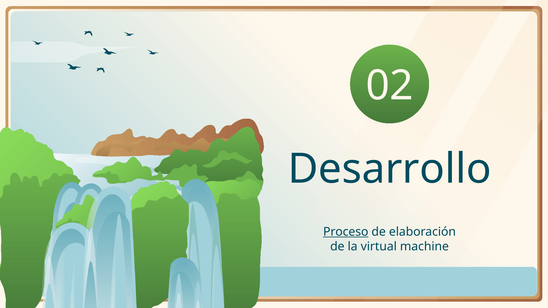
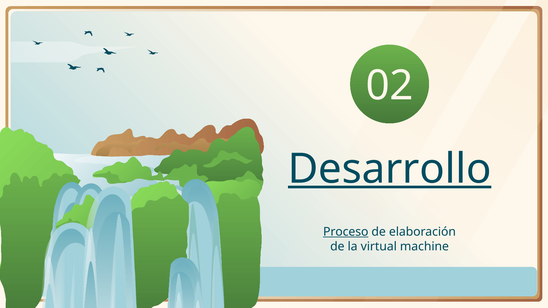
Desarrollo underline: none -> present
